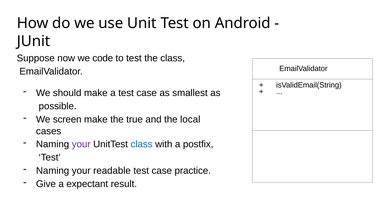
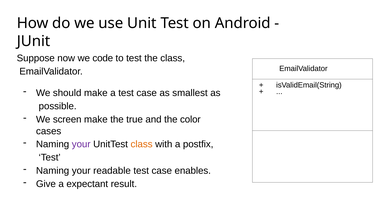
local: local -> color
class at (142, 144) colour: blue -> orange
practice: practice -> enables
